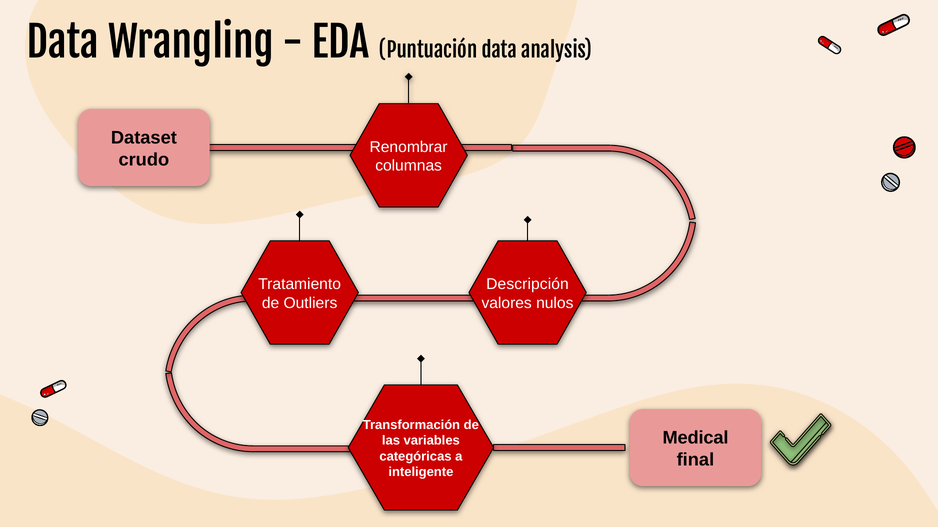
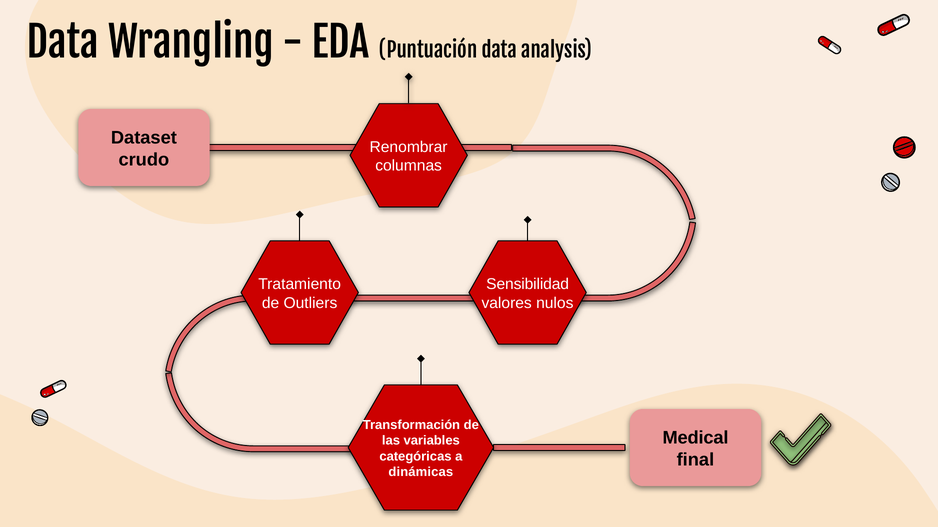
Descripción: Descripción -> Sensibilidad
inteligente: inteligente -> dinámicas
